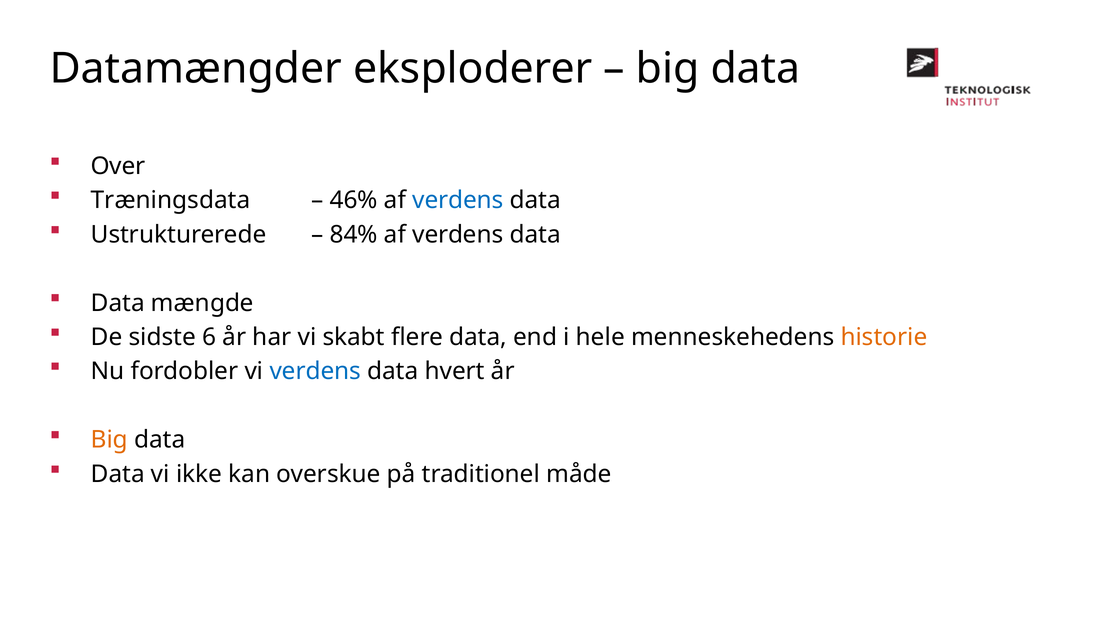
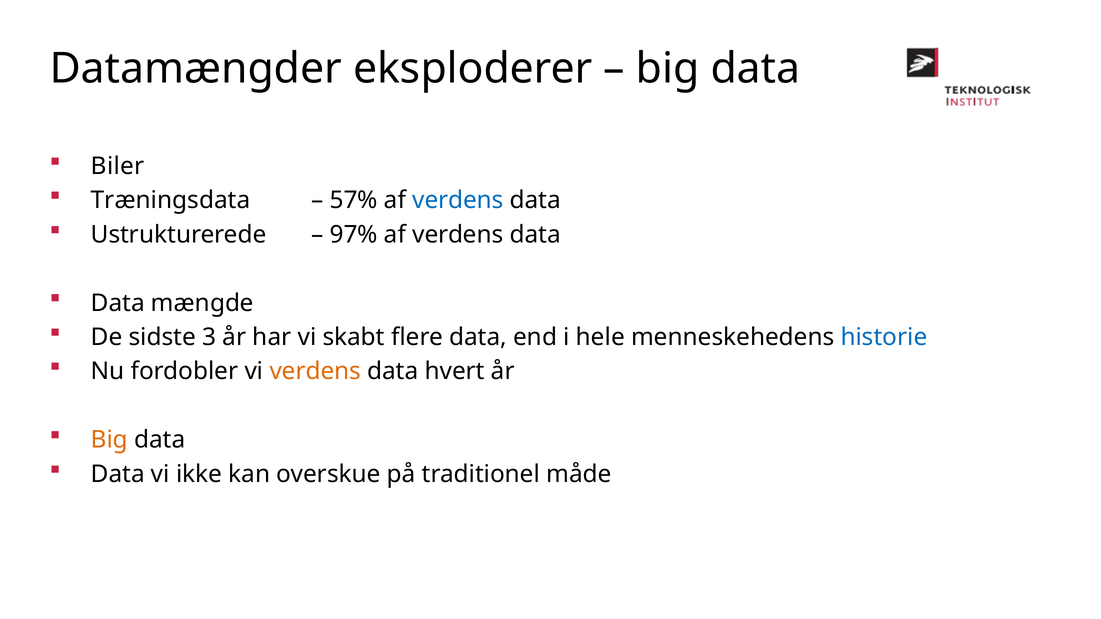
Over: Over -> Biler
46%: 46% -> 57%
84%: 84% -> 97%
6: 6 -> 3
historie colour: orange -> blue
verdens at (315, 372) colour: blue -> orange
